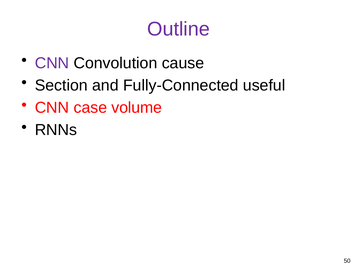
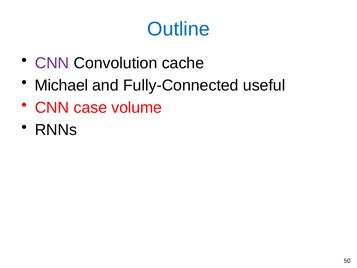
Outline colour: purple -> blue
cause: cause -> cache
Section: Section -> Michael
